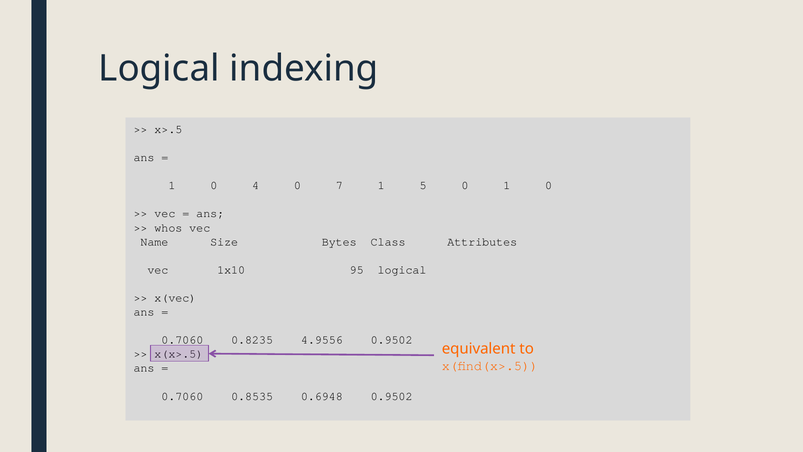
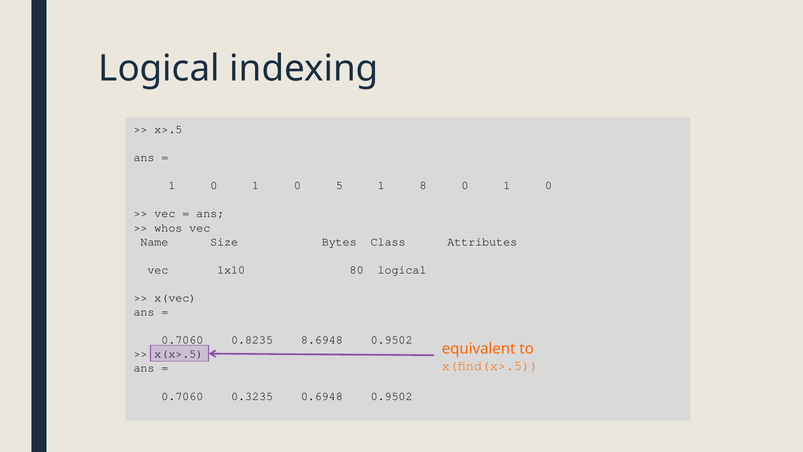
1 0 4: 4 -> 1
7: 7 -> 5
5: 5 -> 8
95: 95 -> 80
4.9556: 4.9556 -> 8.6948
0.8535: 0.8535 -> 0.3235
